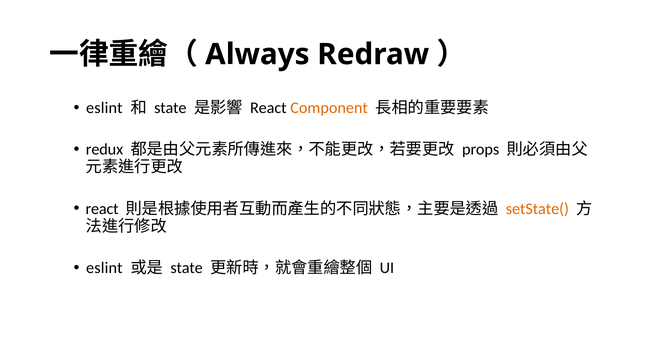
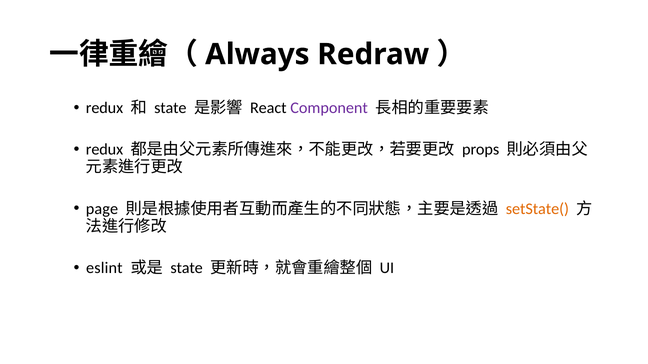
eslint at (104, 108): eslint -> redux
Component colour: orange -> purple
react at (102, 209): react -> page
